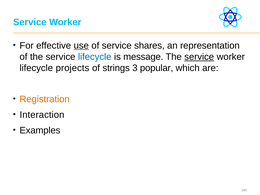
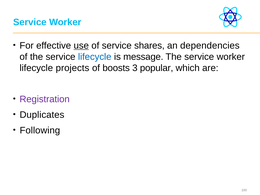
representation: representation -> dependencies
service at (199, 57) underline: present -> none
strings: strings -> boosts
Registration colour: orange -> purple
Interaction: Interaction -> Duplicates
Examples: Examples -> Following
